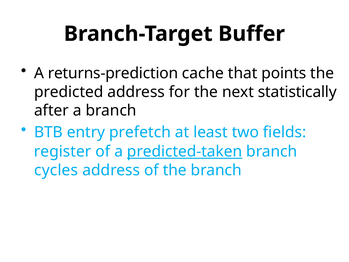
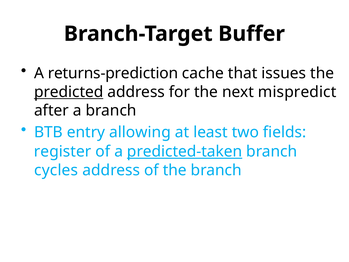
points: points -> issues
predicted underline: none -> present
statistically: statistically -> mispredict
prefetch: prefetch -> allowing
